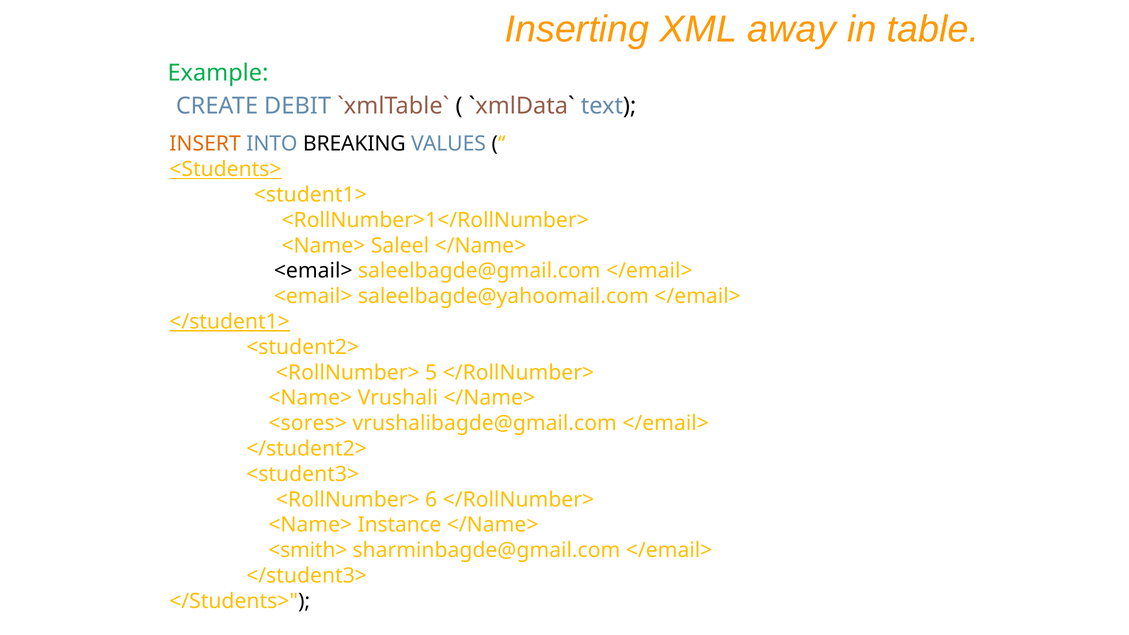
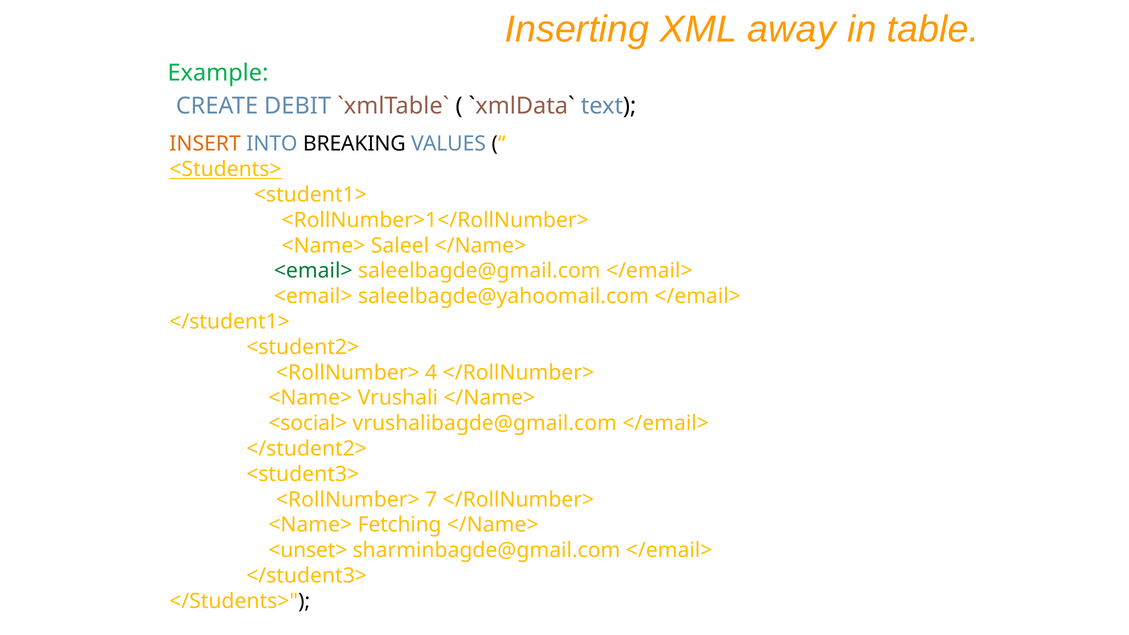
<email> at (313, 271) colour: black -> green
</student1> underline: present -> none
5: 5 -> 4
<sores>: <sores> -> <social>
6: 6 -> 7
Instance: Instance -> Fetching
<smith>: <smith> -> <unset>
